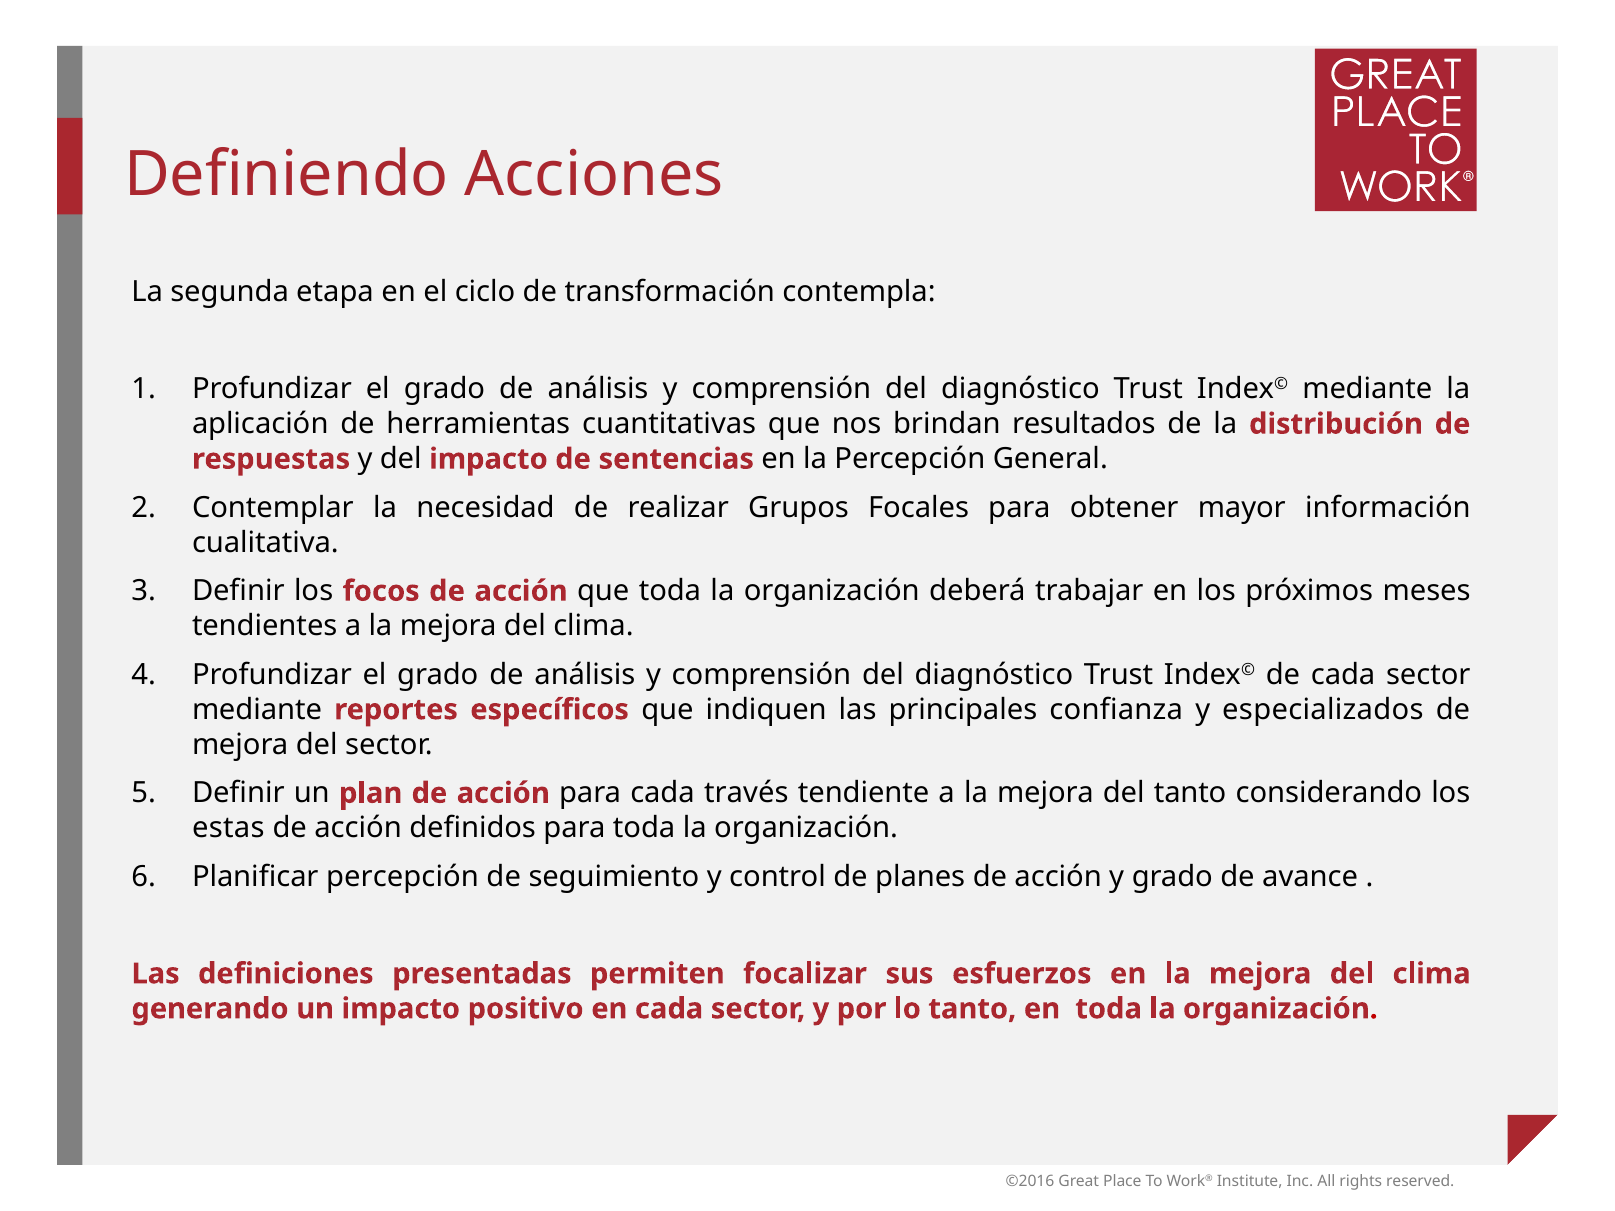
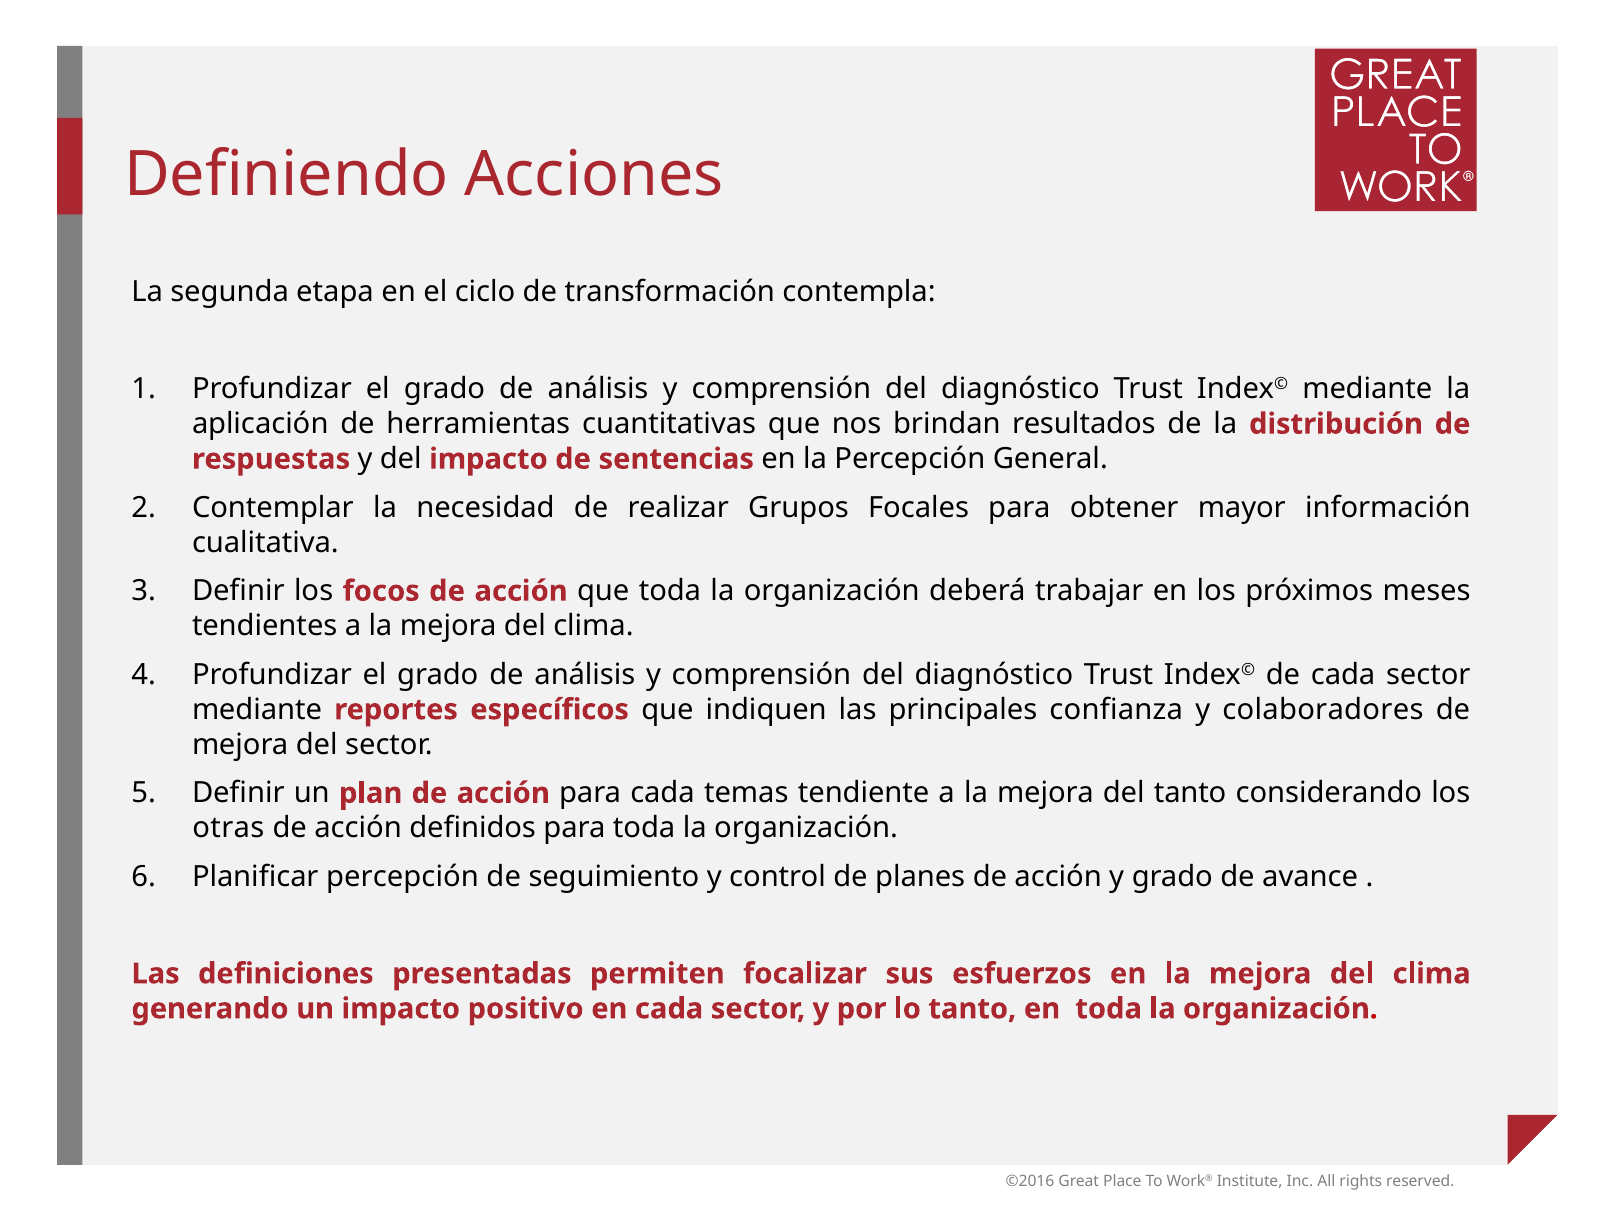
especializados: especializados -> colaboradores
través: través -> temas
estas: estas -> otras
